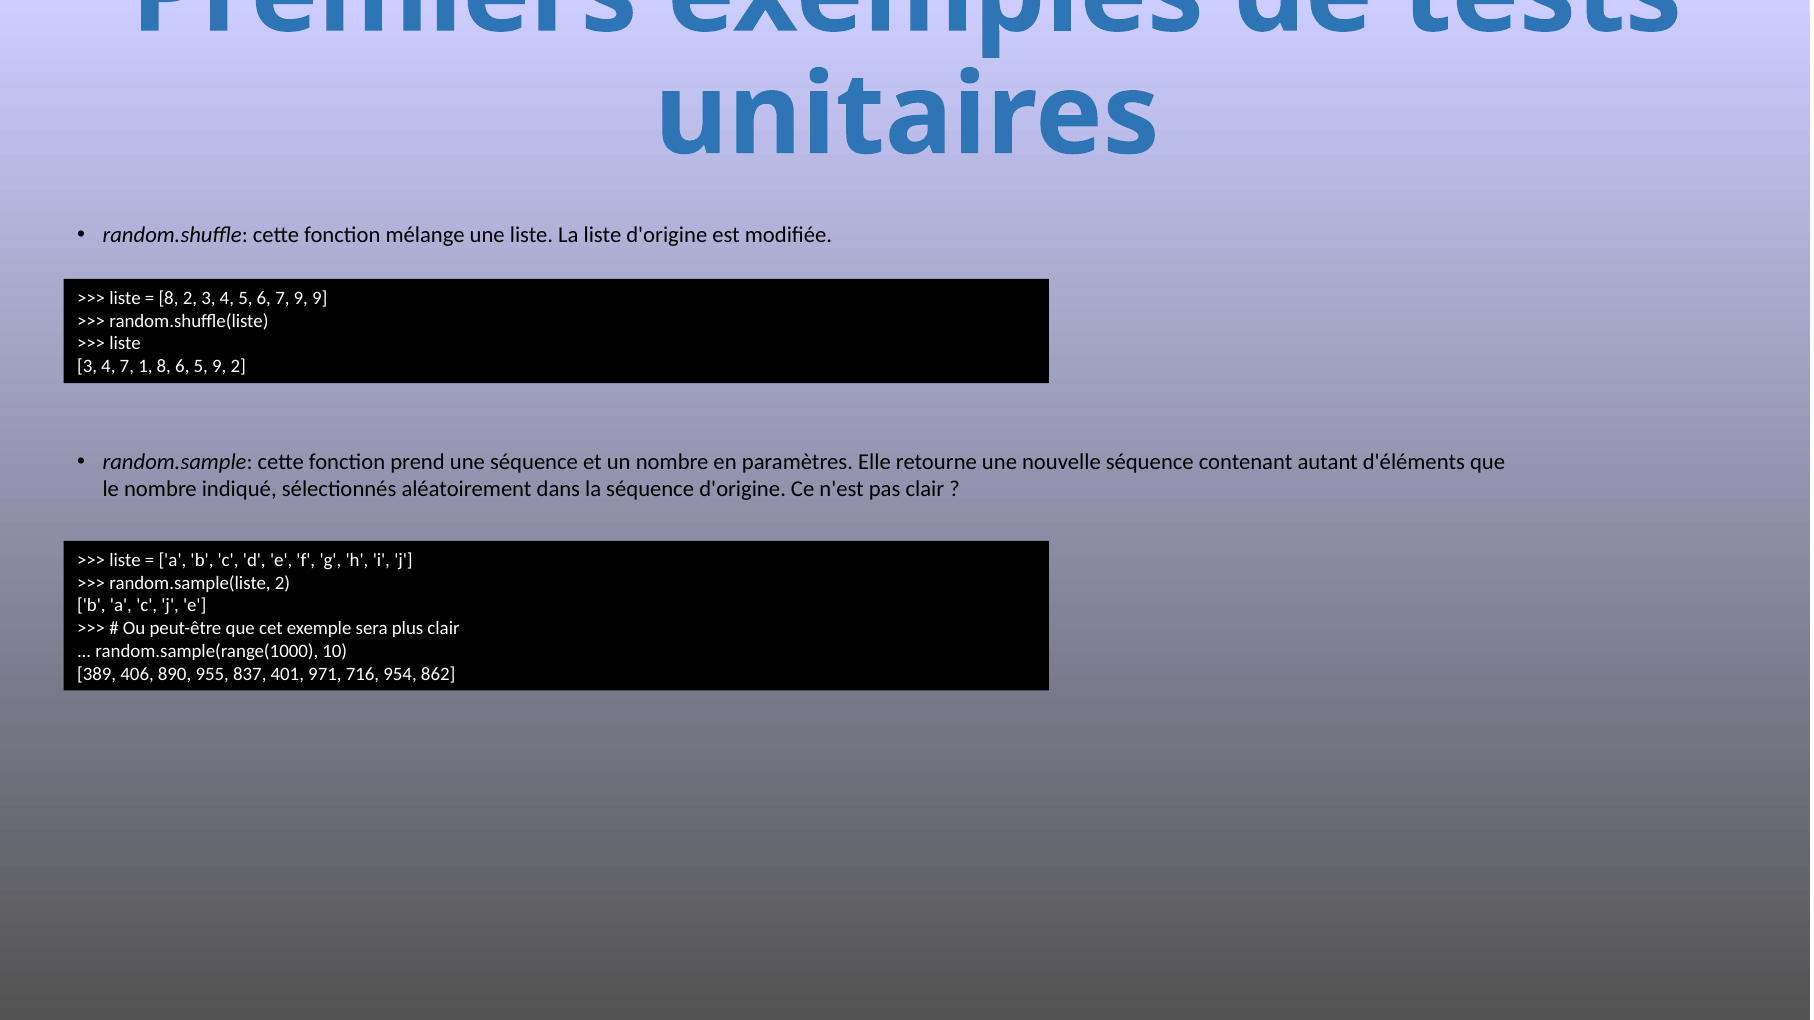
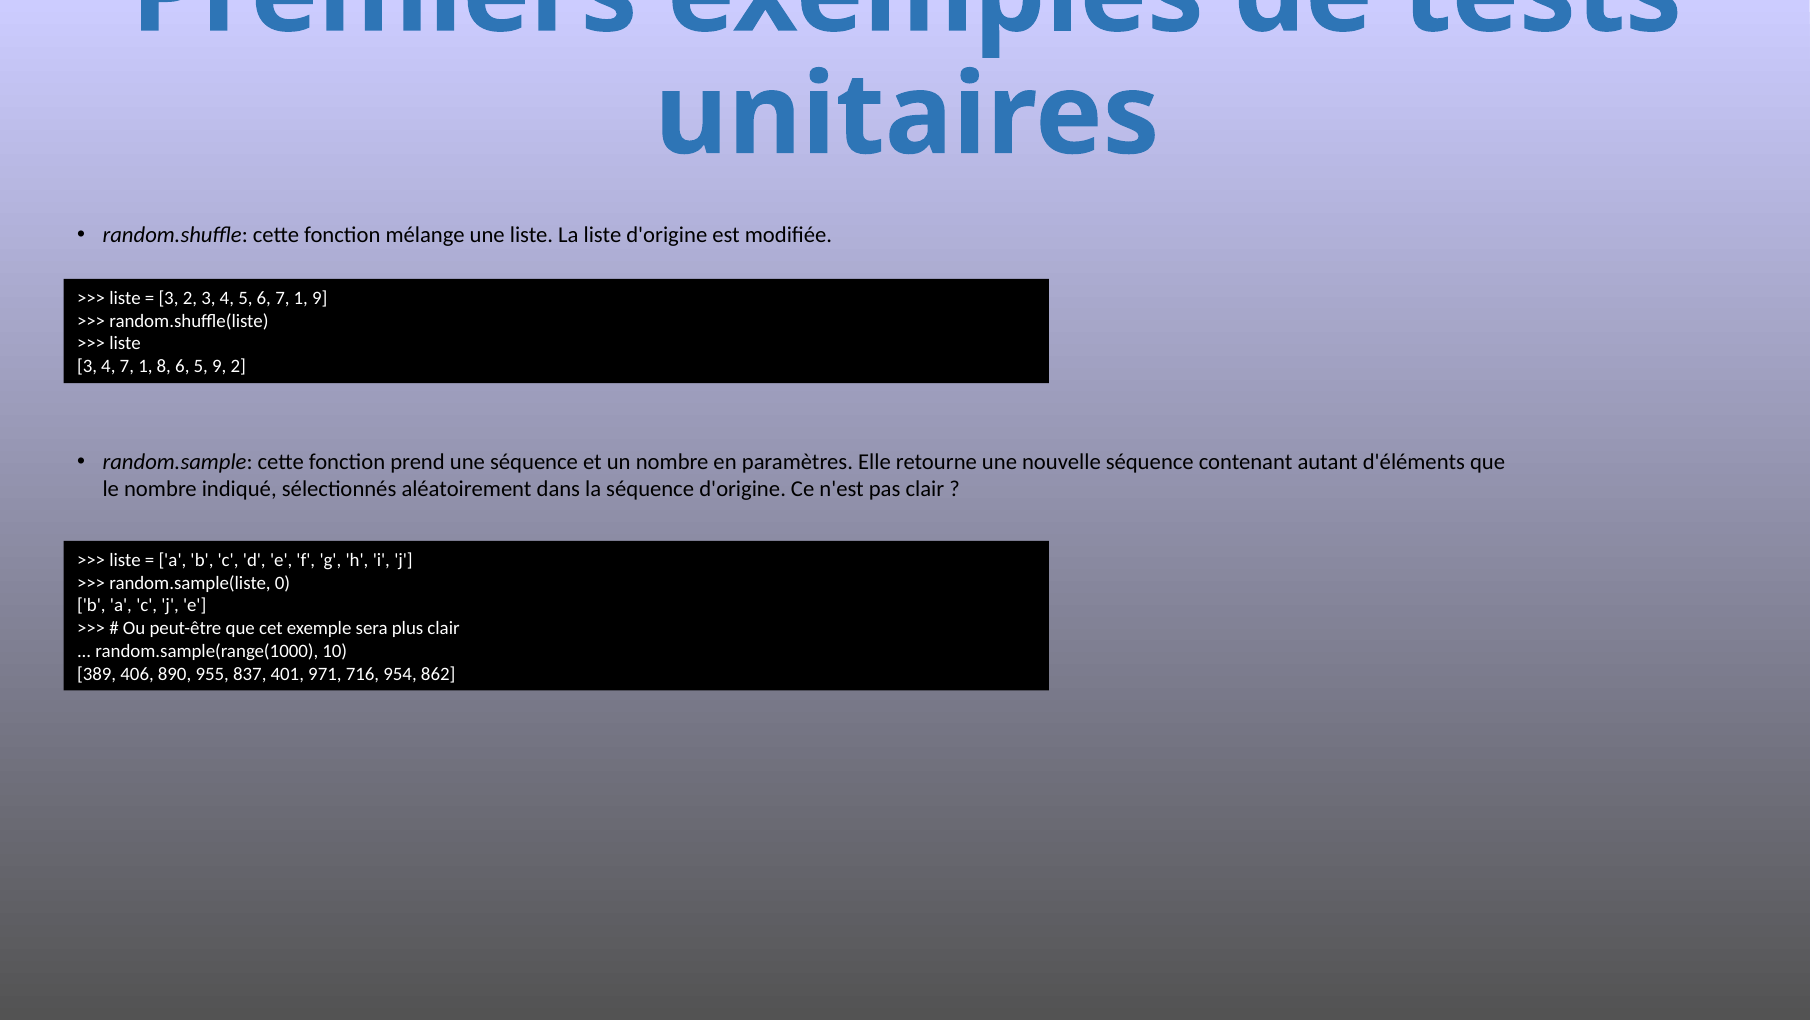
8 at (168, 298): 8 -> 3
6 7 9: 9 -> 1
random.sample(liste 2: 2 -> 0
